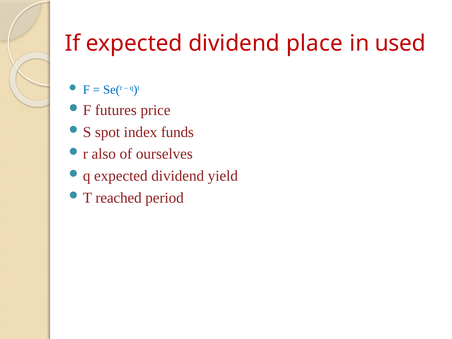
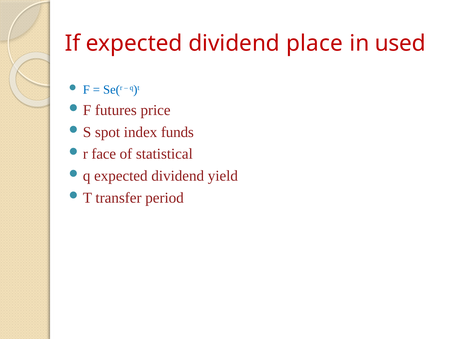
also: also -> face
ourselves: ourselves -> statistical
reached: reached -> transfer
